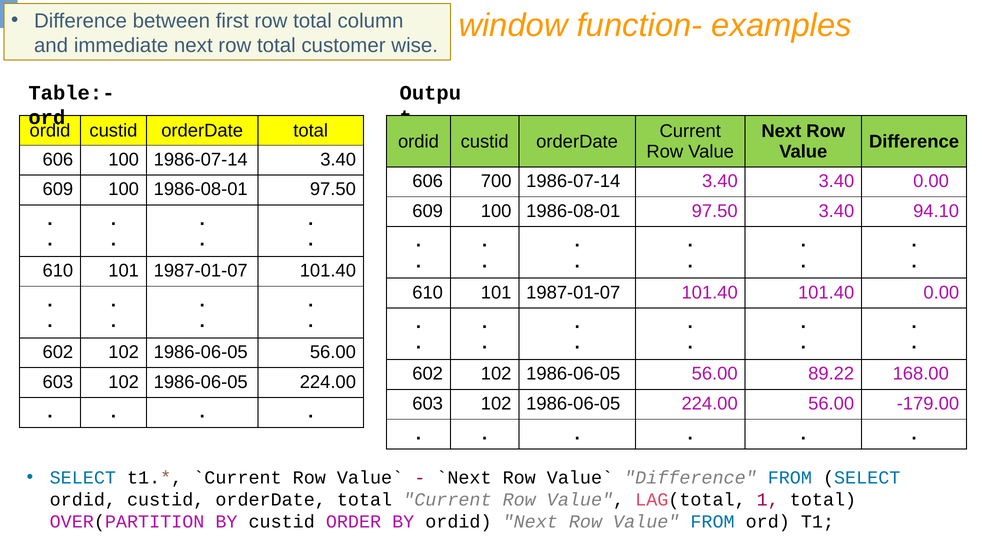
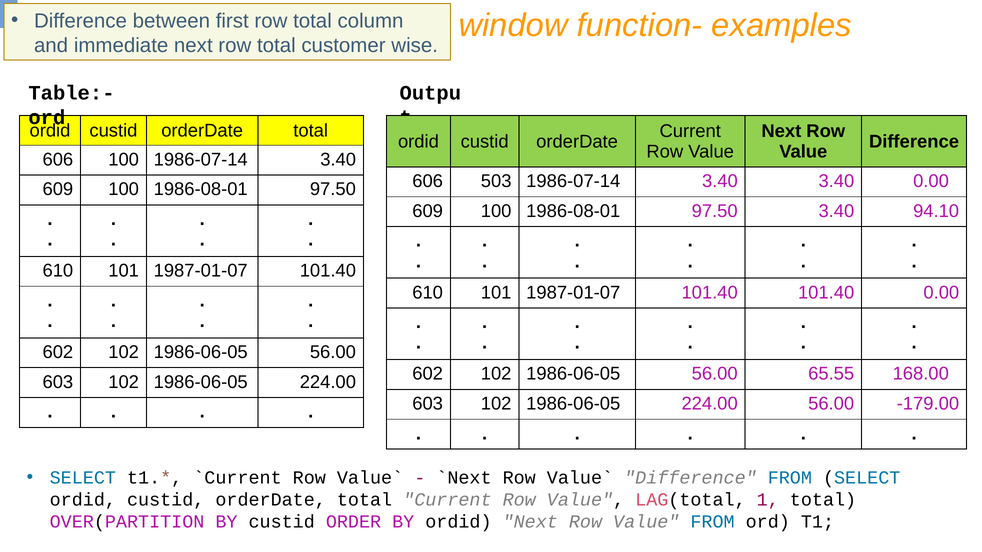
700: 700 -> 503
89.22: 89.22 -> 65.55
